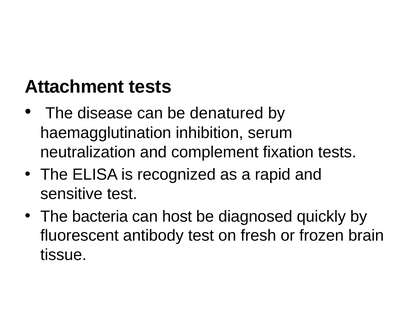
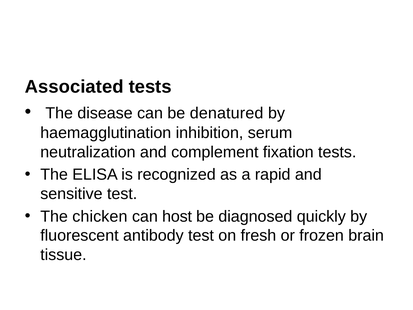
Attachment: Attachment -> Associated
bacteria: bacteria -> chicken
